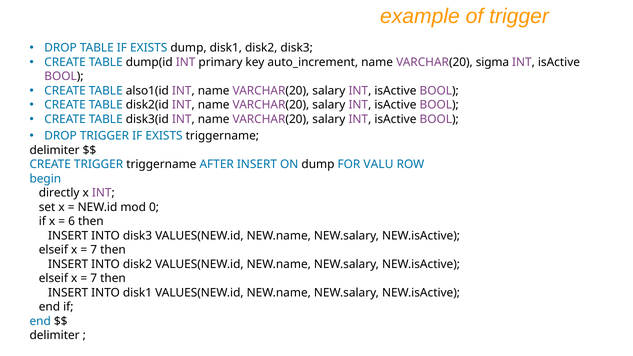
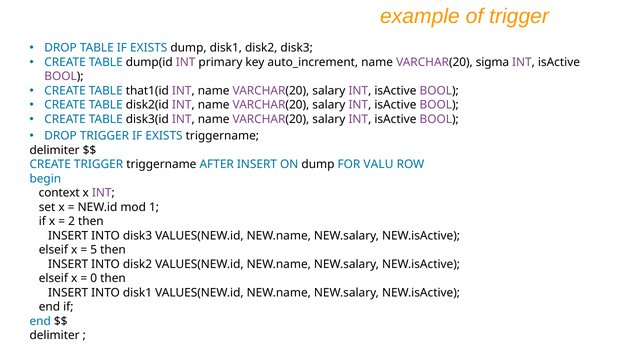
also1(id: also1(id -> that1(id
directly: directly -> context
0: 0 -> 1
6: 6 -> 2
7 at (94, 250): 7 -> 5
7 at (94, 278): 7 -> 0
